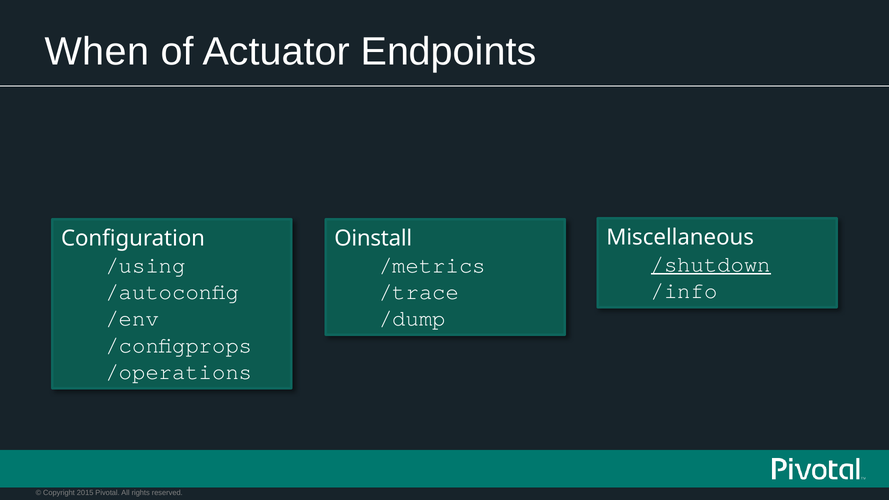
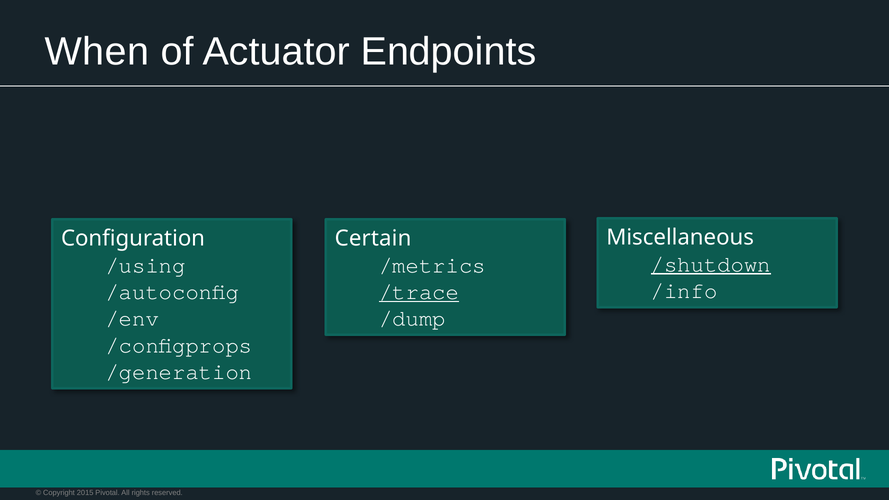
Oinstall: Oinstall -> Certain
/trace underline: none -> present
/operations: /operations -> /generation
